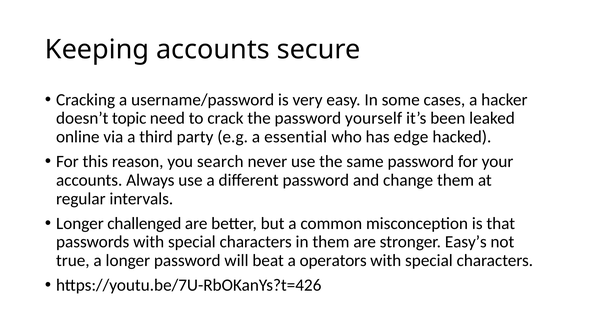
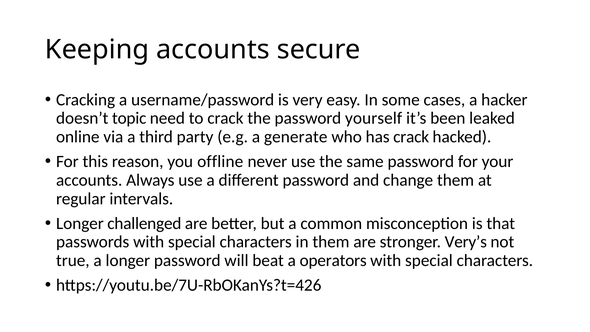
essential: essential -> generate
has edge: edge -> crack
search: search -> offline
Easy’s: Easy’s -> Very’s
